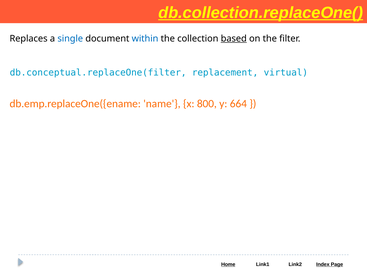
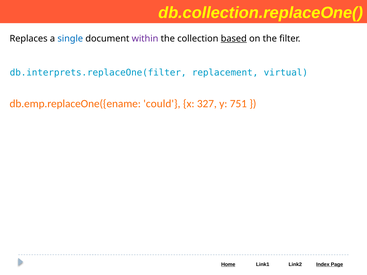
db.collection.replaceOne( underline: present -> none
within colour: blue -> purple
db.conceptual.replaceOne(filter: db.conceptual.replaceOne(filter -> db.interprets.replaceOne(filter
name: name -> could
800: 800 -> 327
664: 664 -> 751
